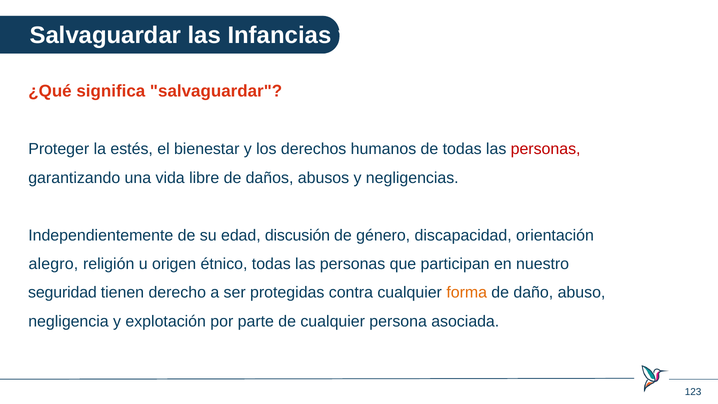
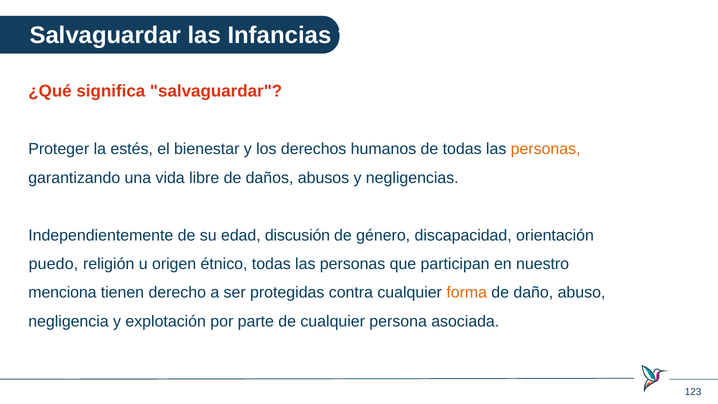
personas at (546, 149) colour: red -> orange
alegro: alegro -> puedo
seguridad: seguridad -> menciona
